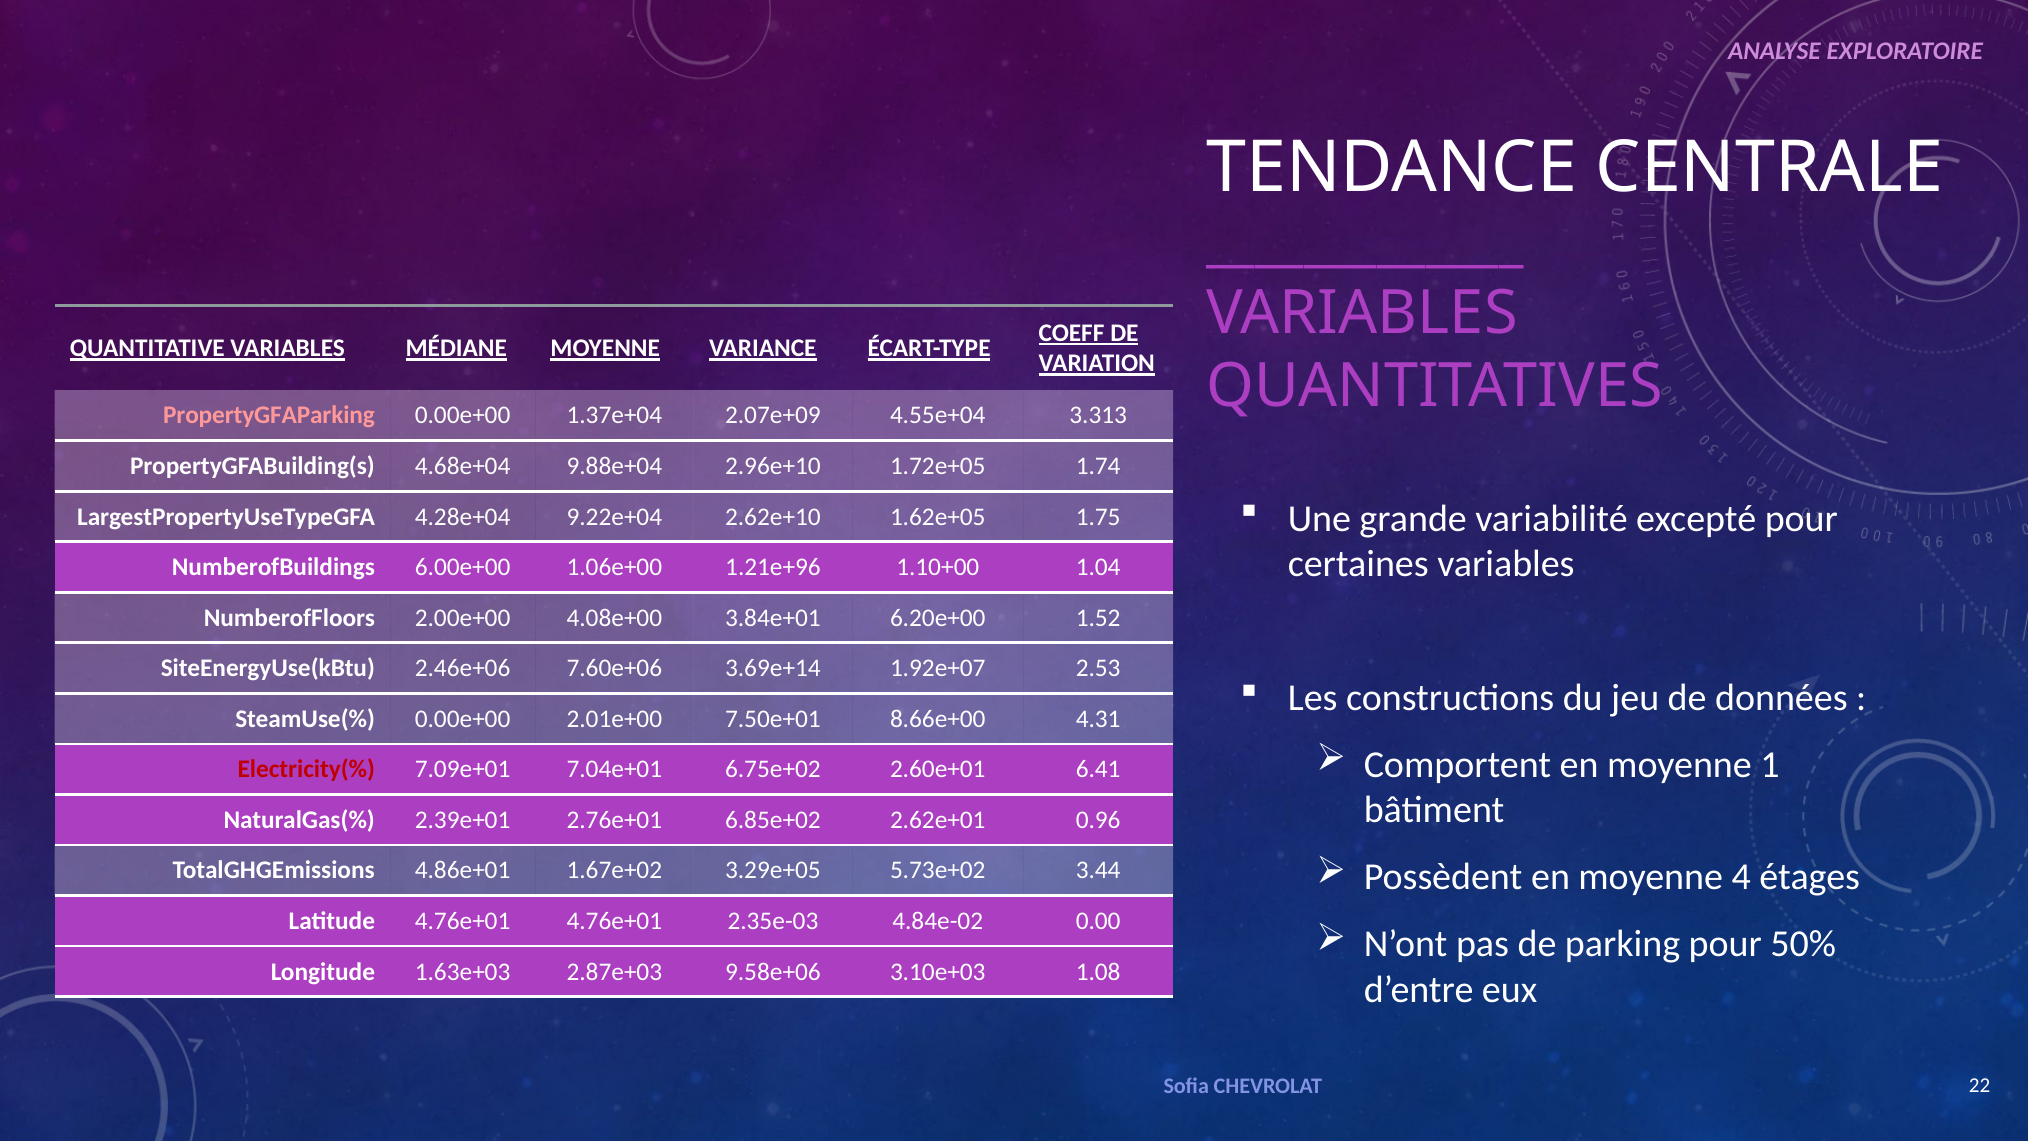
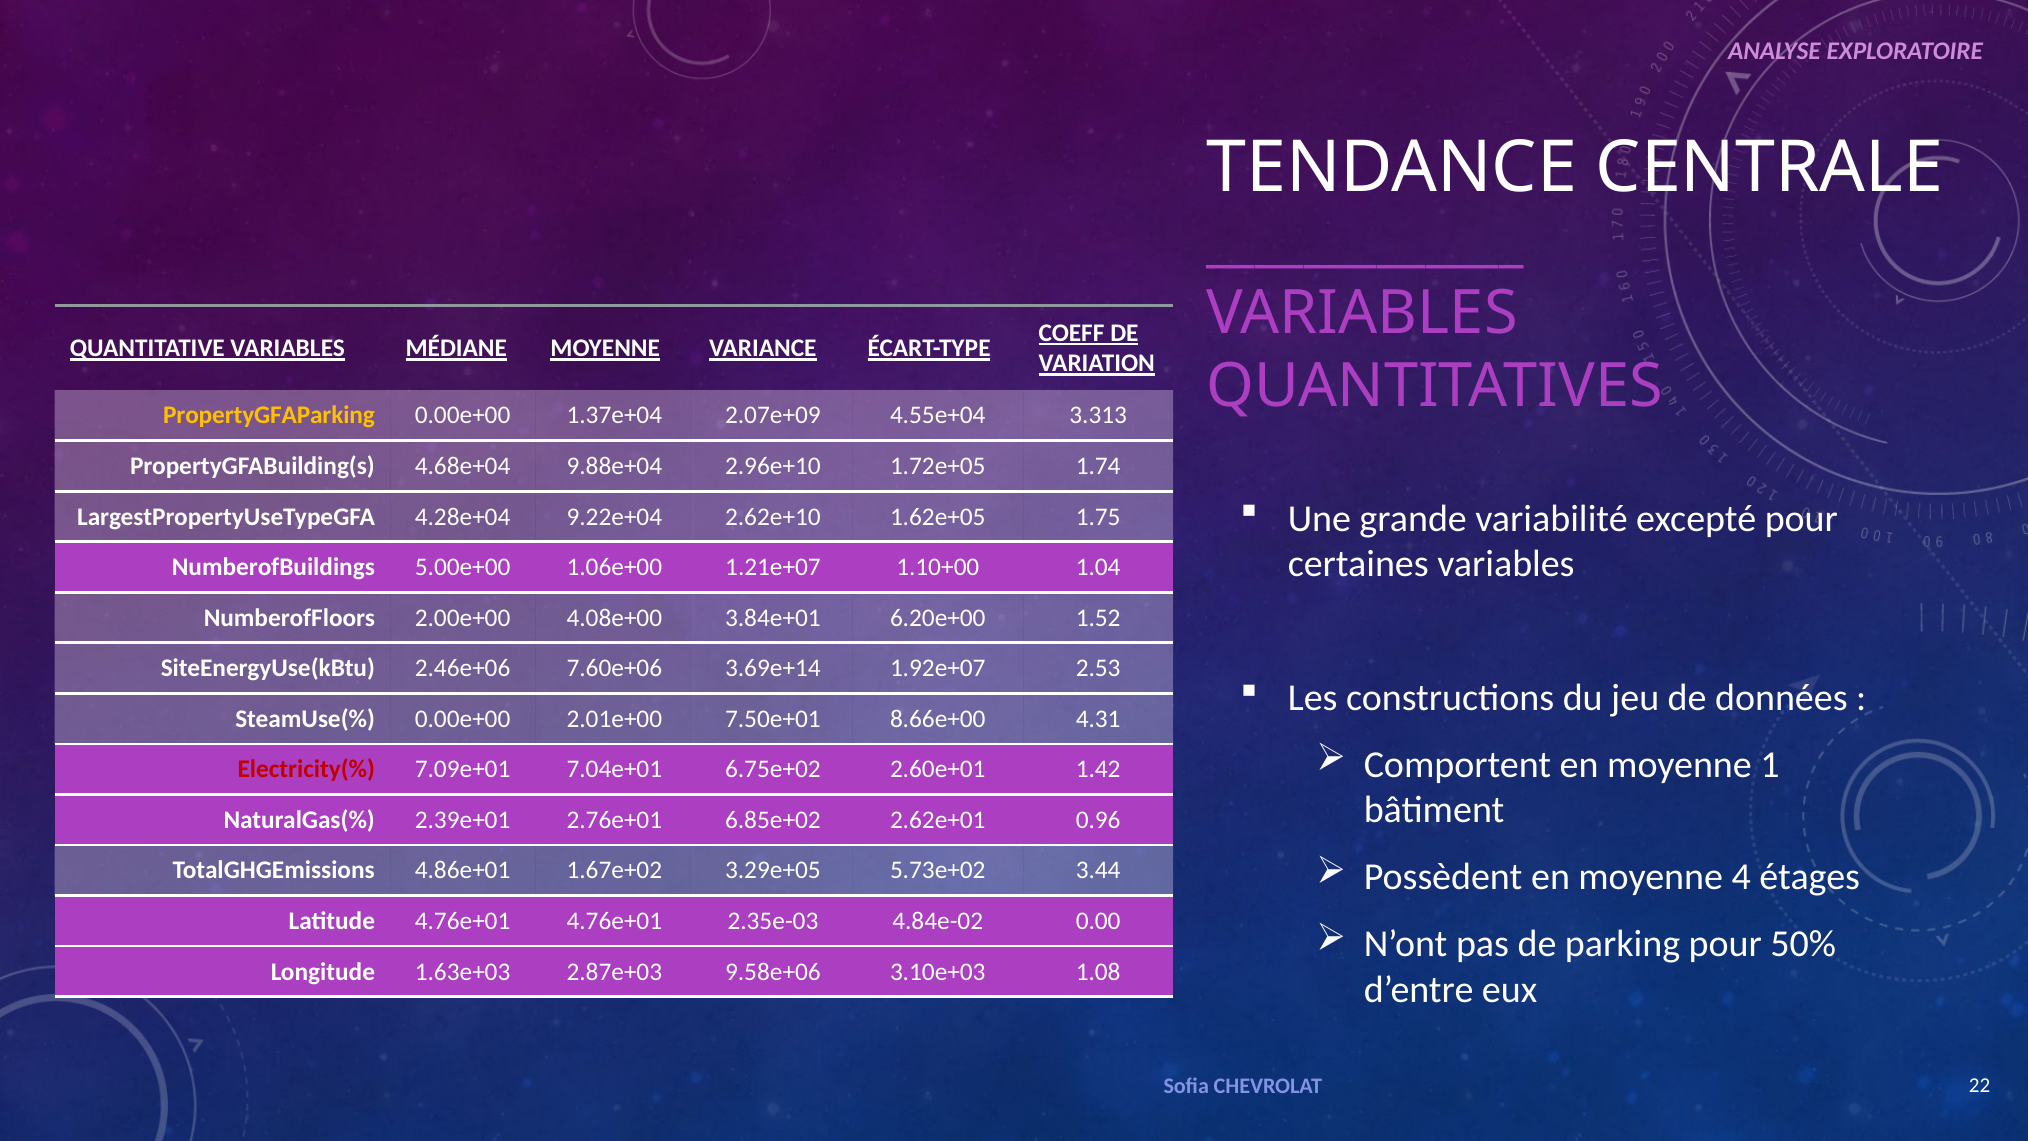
PropertyGFAParking colour: pink -> yellow
6.00e+00: 6.00e+00 -> 5.00e+00
1.21e+96: 1.21e+96 -> 1.21e+07
6.41: 6.41 -> 1.42
